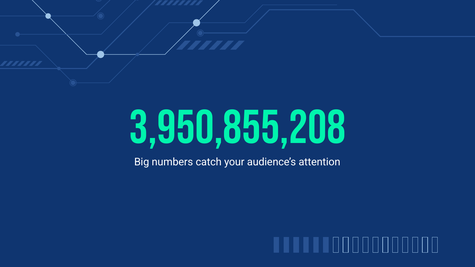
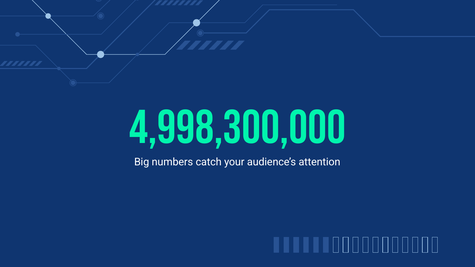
3,950,855,208: 3,950,855,208 -> 4,998,300,000
